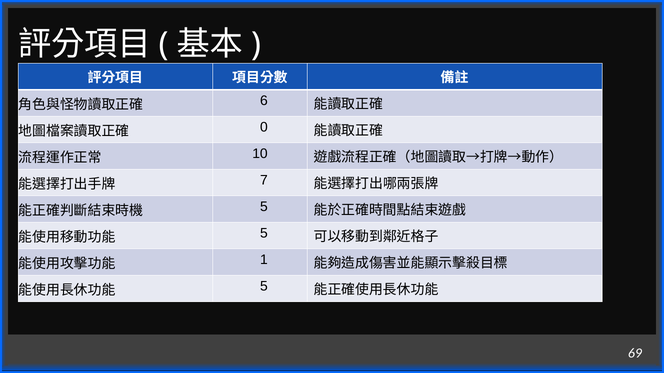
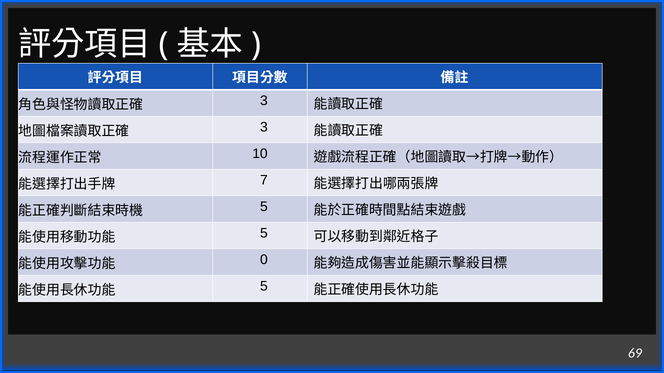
6 at (264, 101): 6 -> 3
0 at (264, 128): 0 -> 3
1: 1 -> 0
